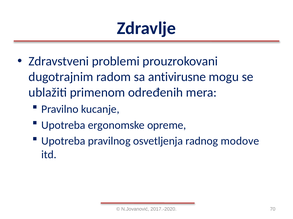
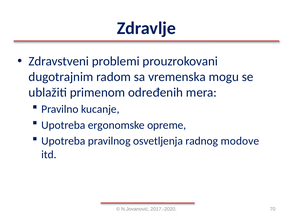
antivirusne: antivirusne -> vremenska
